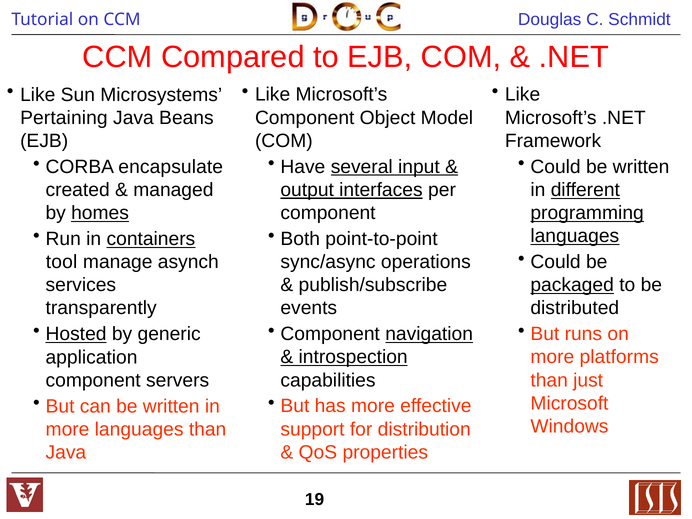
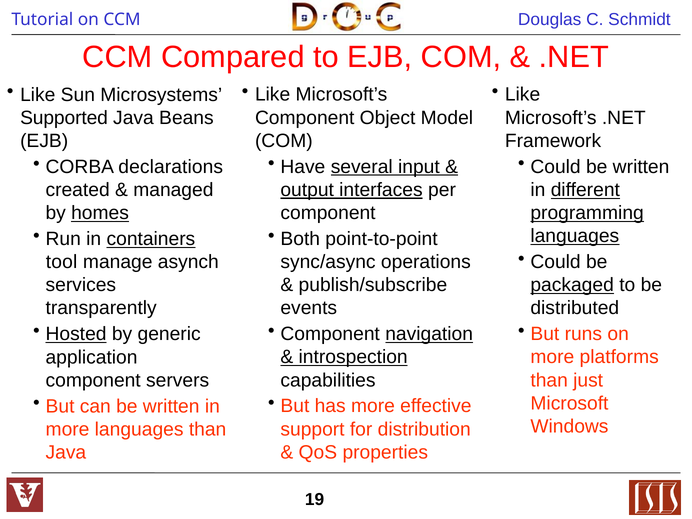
Pertaining: Pertaining -> Supported
encapsulate: encapsulate -> declarations
